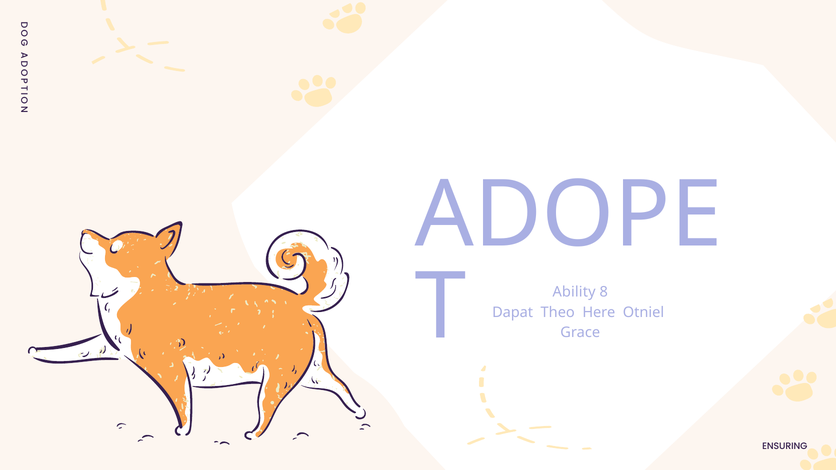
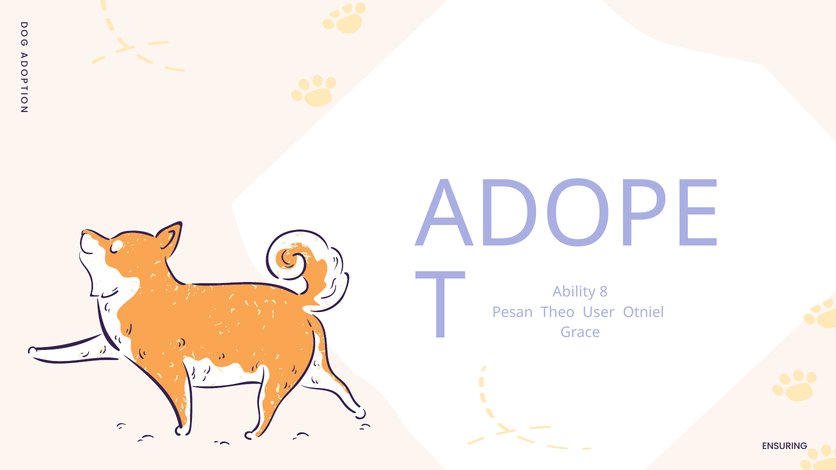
Dapat: Dapat -> Pesan
Here: Here -> User
